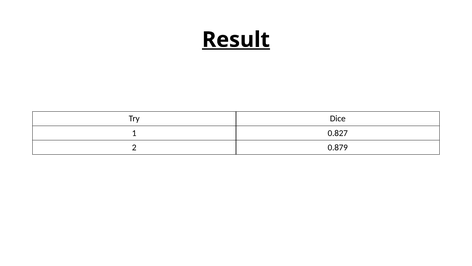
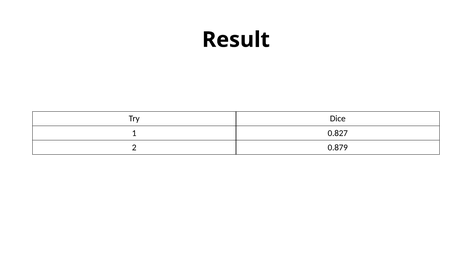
Result underline: present -> none
